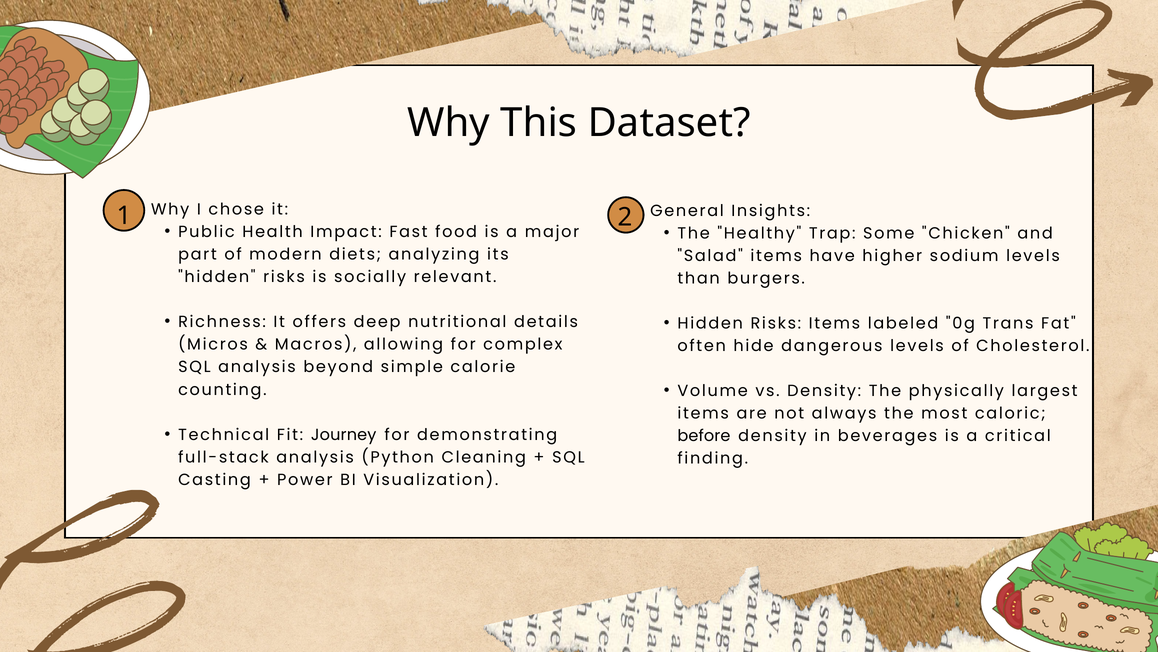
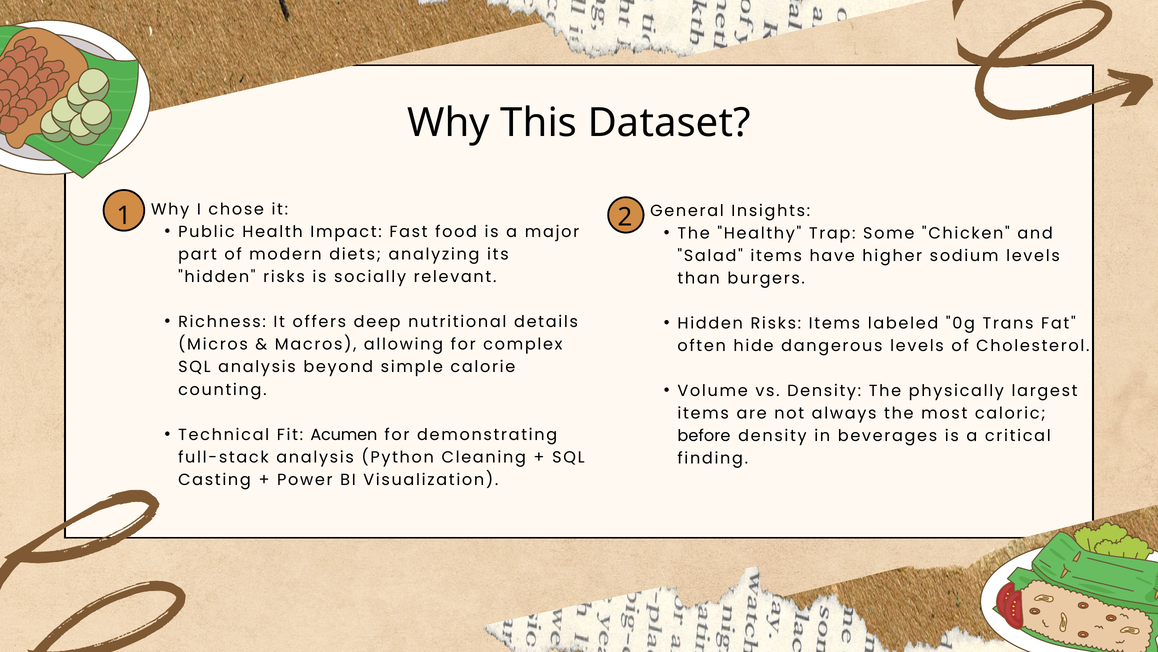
Journey: Journey -> Acumen
